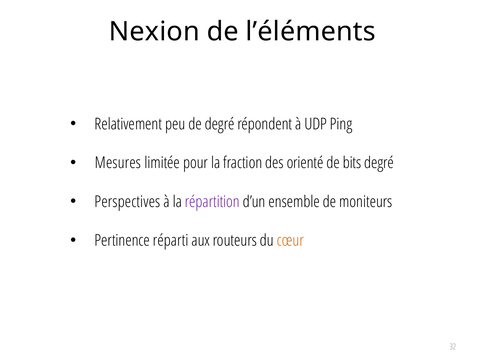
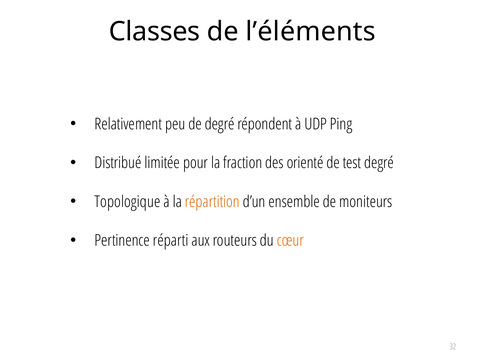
Nexion: Nexion -> Classes
Mesures: Mesures -> Distribué
bits: bits -> test
Perspectives: Perspectives -> Topologique
répartition colour: purple -> orange
